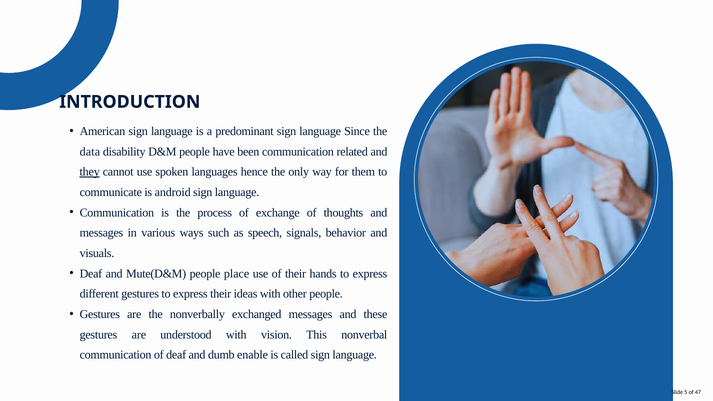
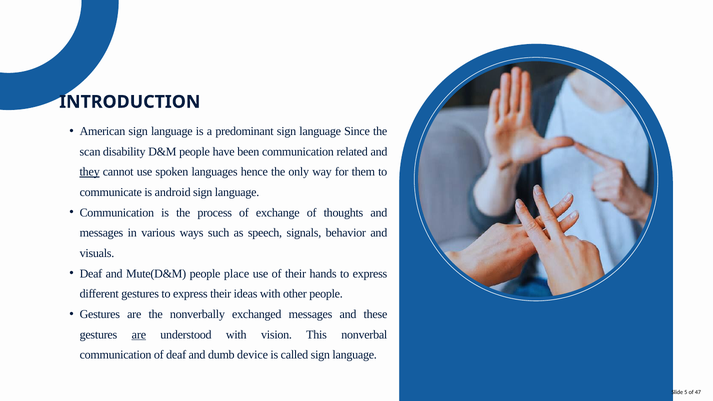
data: data -> scan
are at (139, 335) underline: none -> present
enable: enable -> device
